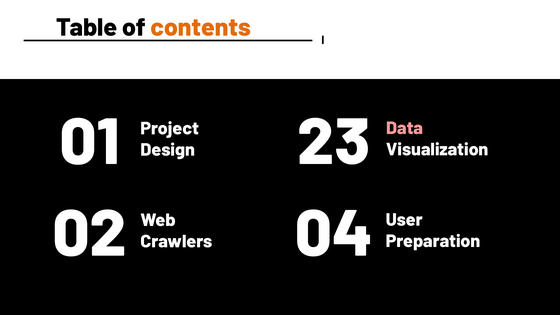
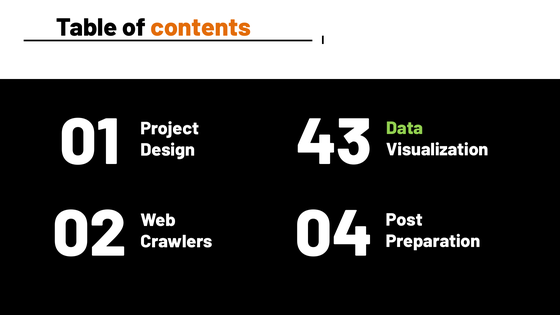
Data colour: pink -> light green
23: 23 -> 43
User: User -> Post
